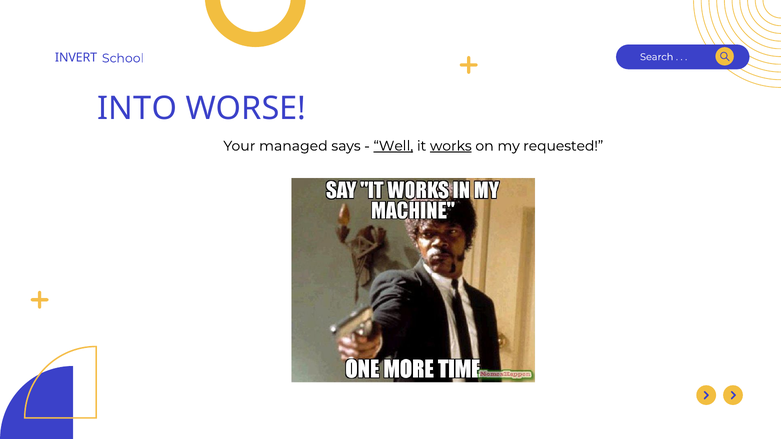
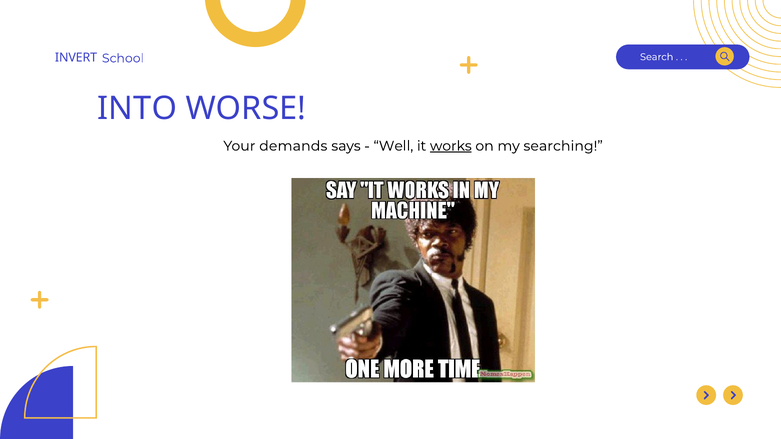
managed: managed -> demands
Well underline: present -> none
requested: requested -> searching
